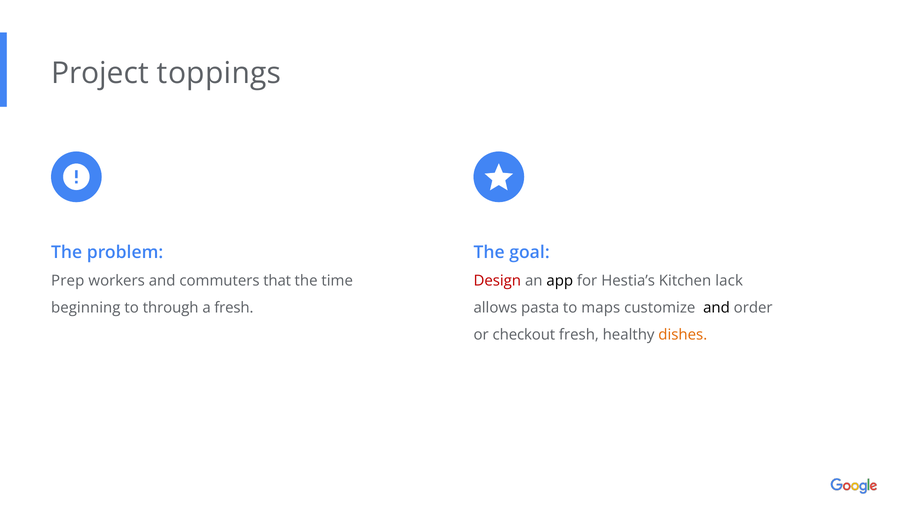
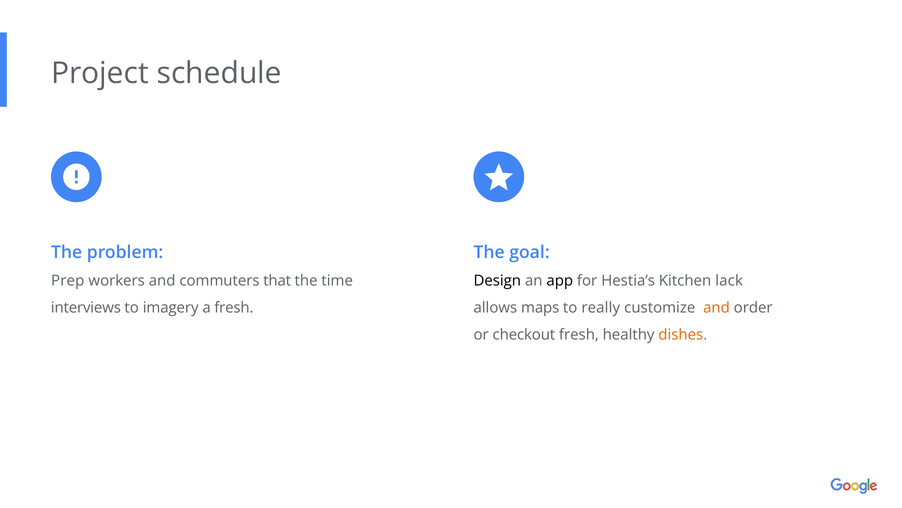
toppings: toppings -> schedule
Design colour: red -> black
beginning: beginning -> interviews
through: through -> imagery
pasta: pasta -> maps
maps: maps -> really
and at (716, 308) colour: black -> orange
